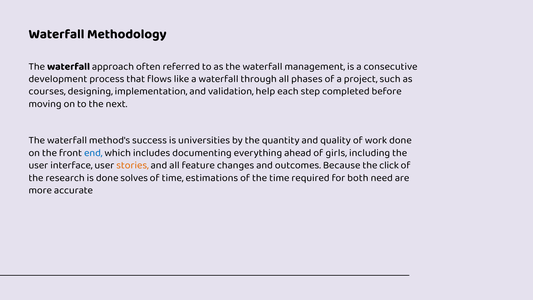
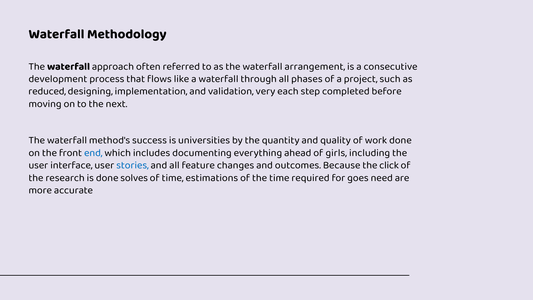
management: management -> arrangement
courses: courses -> reduced
help: help -> very
stories colour: orange -> blue
both: both -> goes
